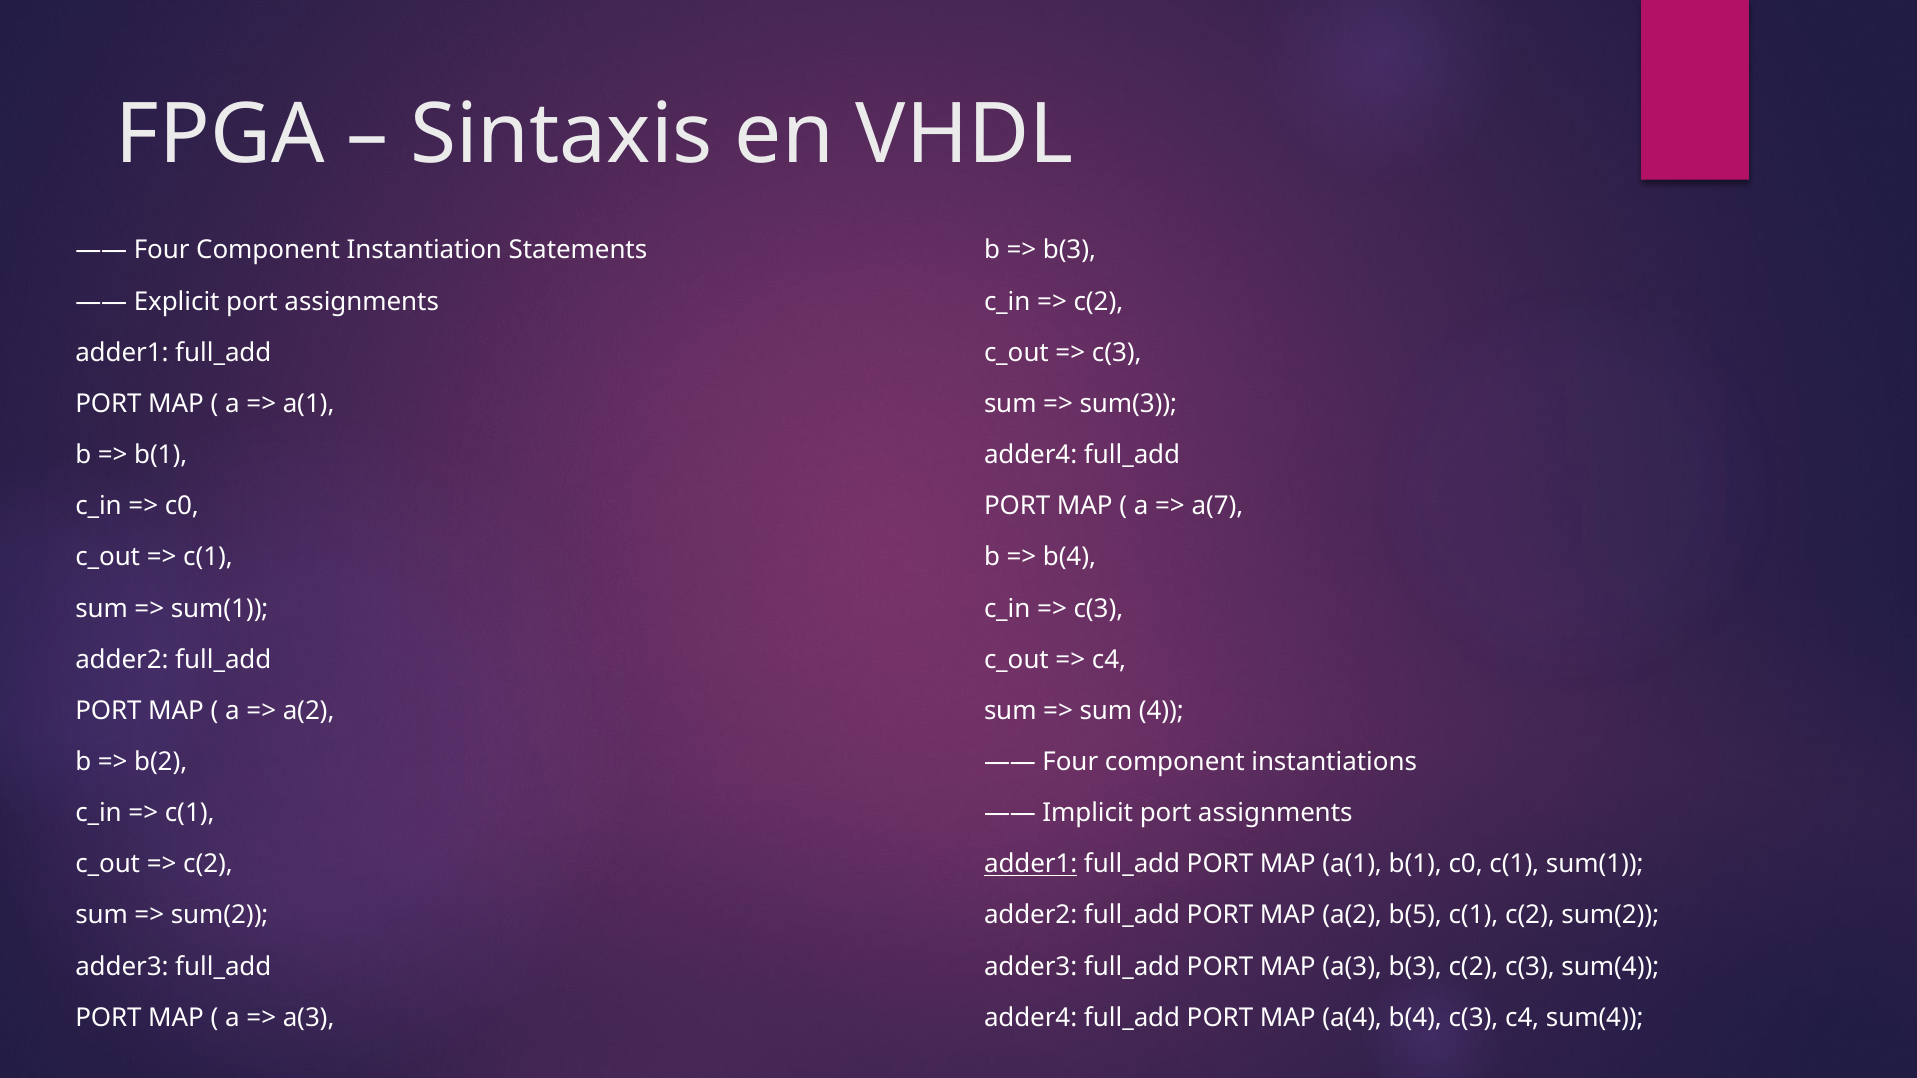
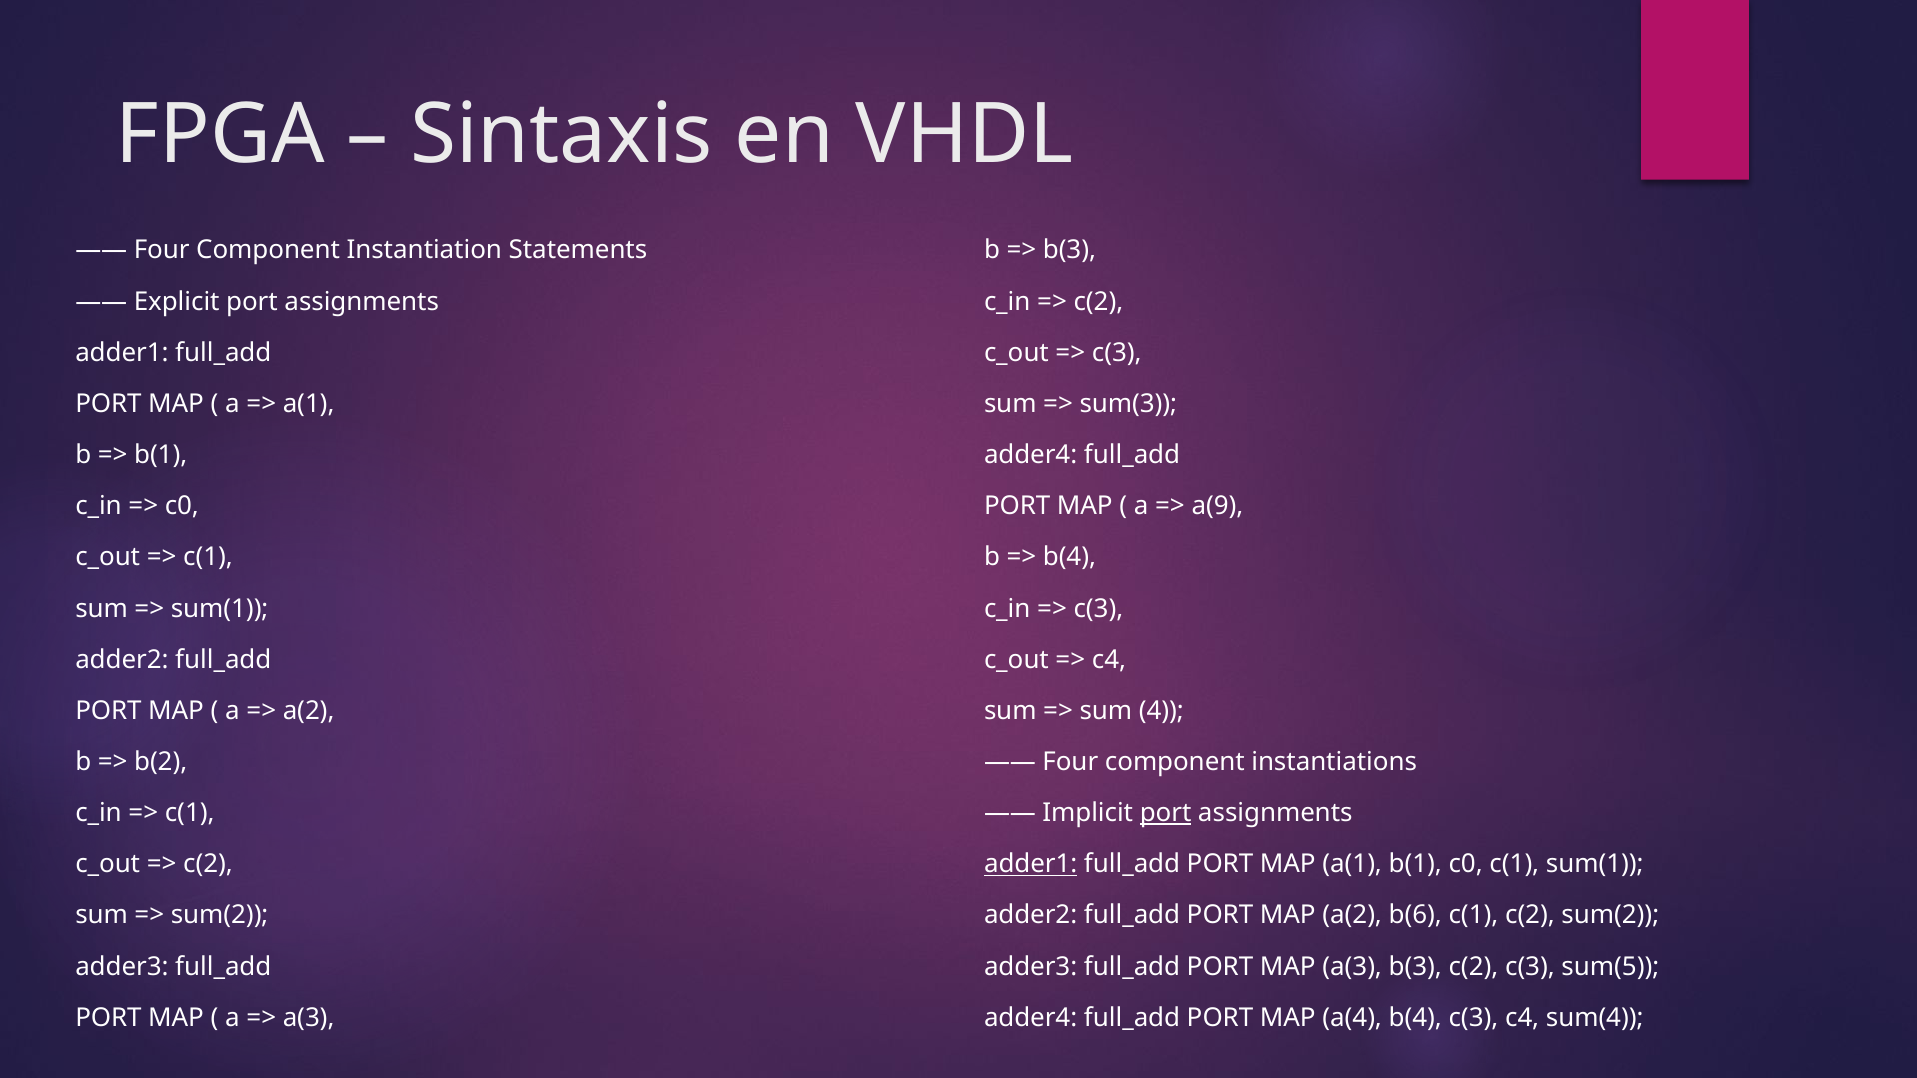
a(7: a(7 -> a(9
port at (1166, 813) underline: none -> present
b(5: b(5 -> b(6
c(3 sum(4: sum(4 -> sum(5
